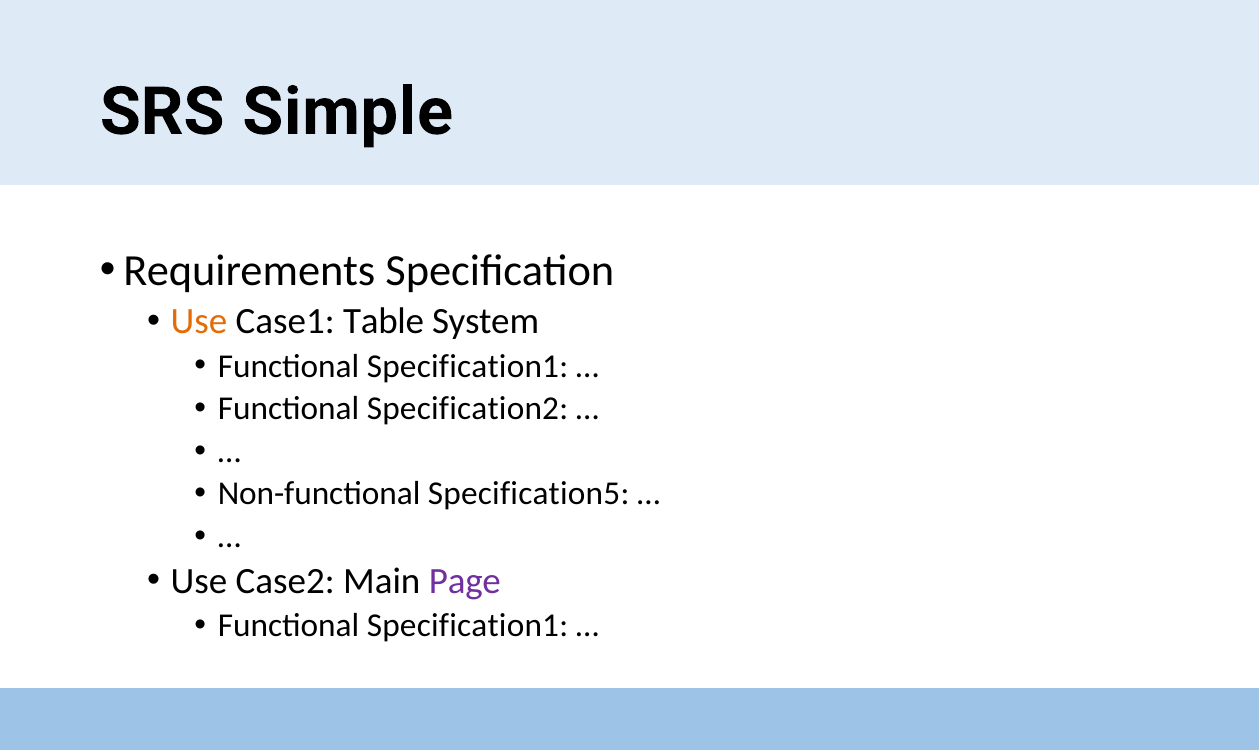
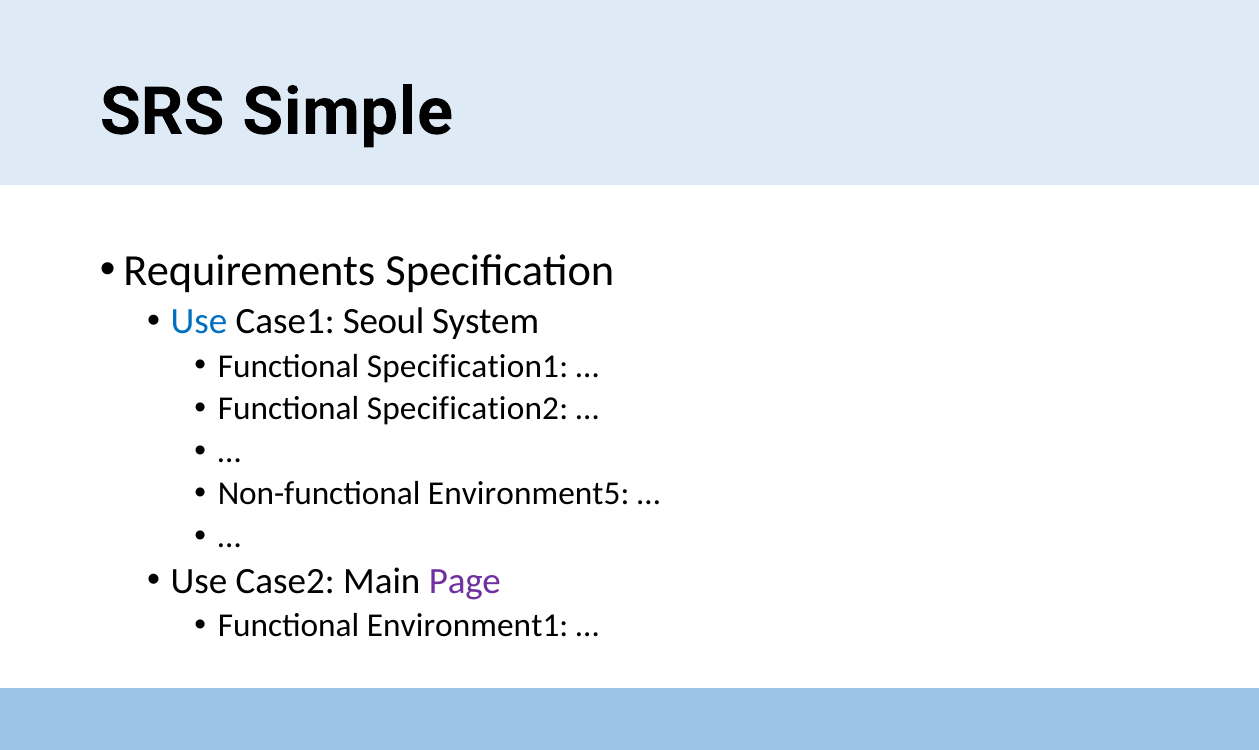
Use at (199, 321) colour: orange -> blue
Table: Table -> Seoul
Specification5: Specification5 -> Environment5
Specification1 at (467, 625): Specification1 -> Environment1
